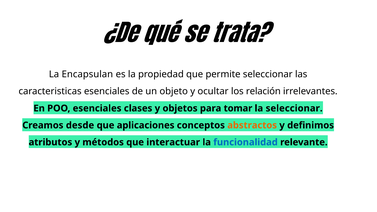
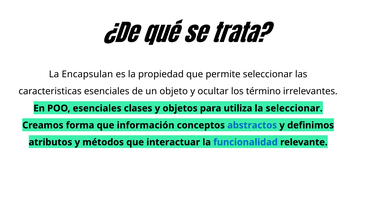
relación: relación -> término
tomar: tomar -> utiliza
desde: desde -> forma
aplicaciones: aplicaciones -> información
abstractos colour: orange -> blue
